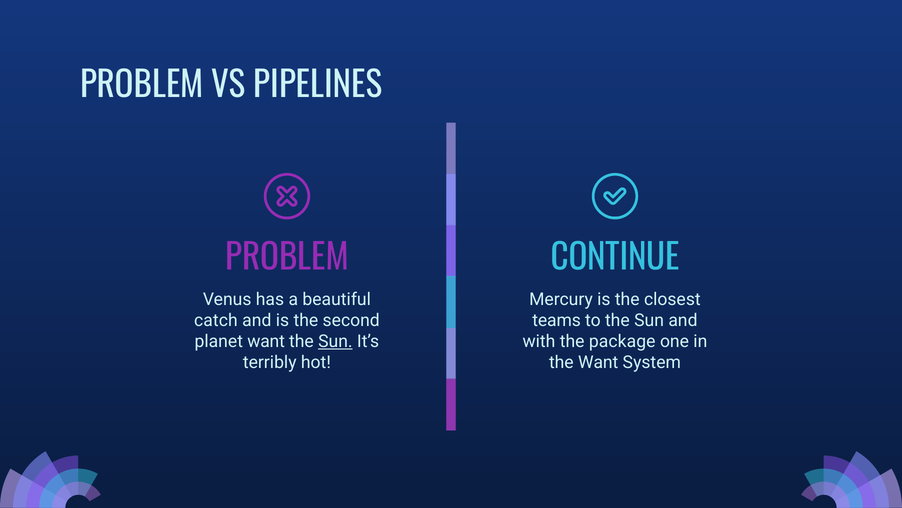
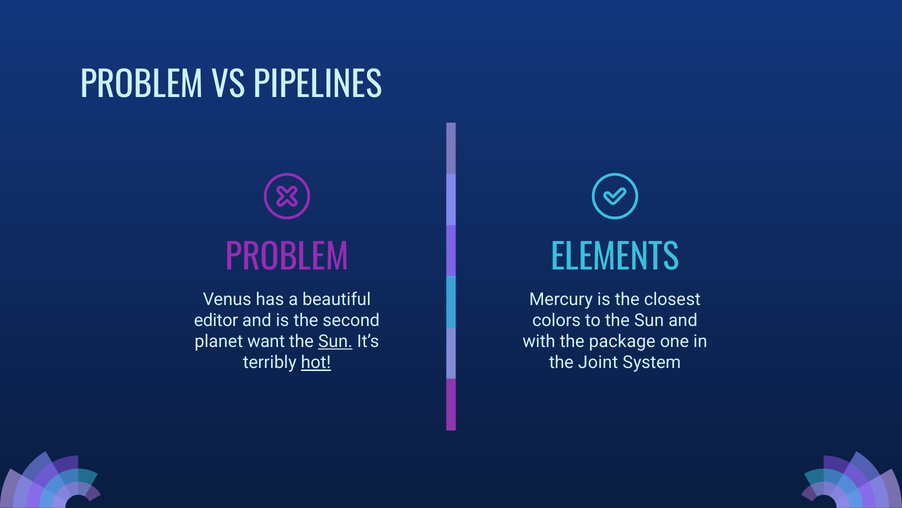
CONTINUE: CONTINUE -> ELEMENTS
catch: catch -> editor
teams: teams -> colors
hot underline: none -> present
the Want: Want -> Joint
